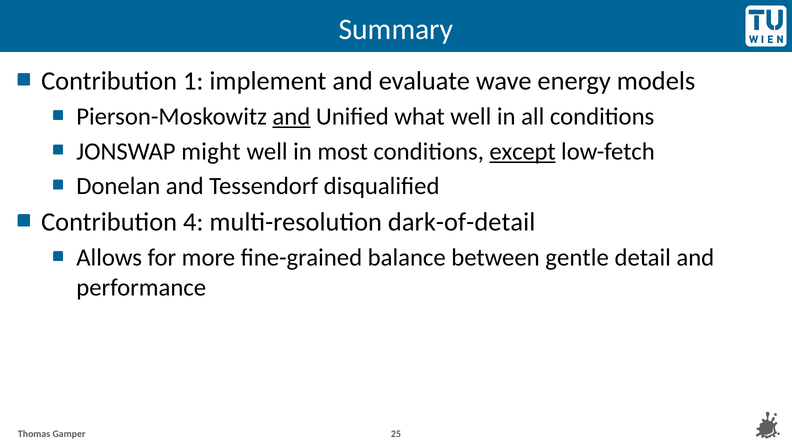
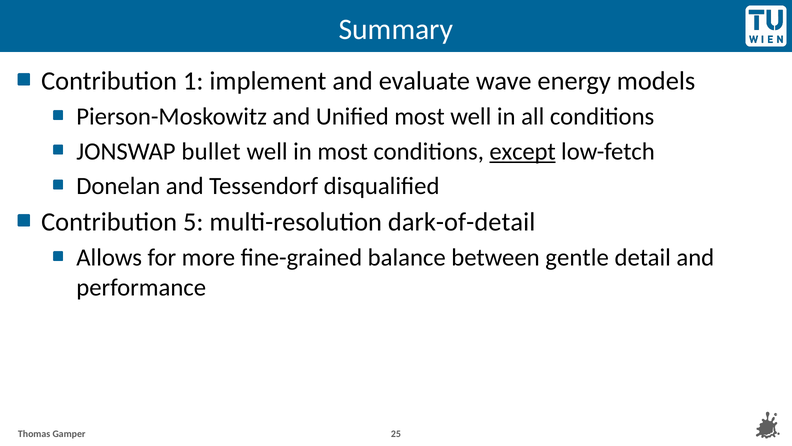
and at (291, 117) underline: present -> none
Unified what: what -> most
might: might -> bullet
4: 4 -> 5
